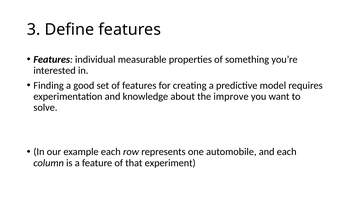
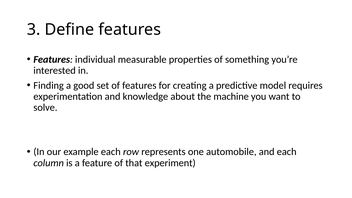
improve: improve -> machine
